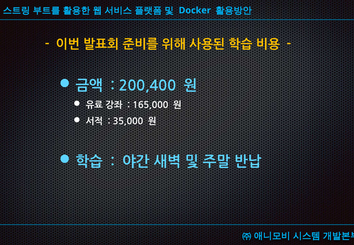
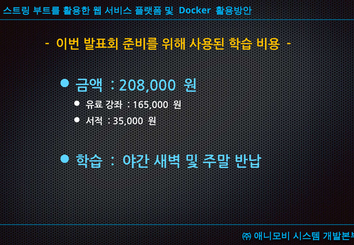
200,400: 200,400 -> 208,000
